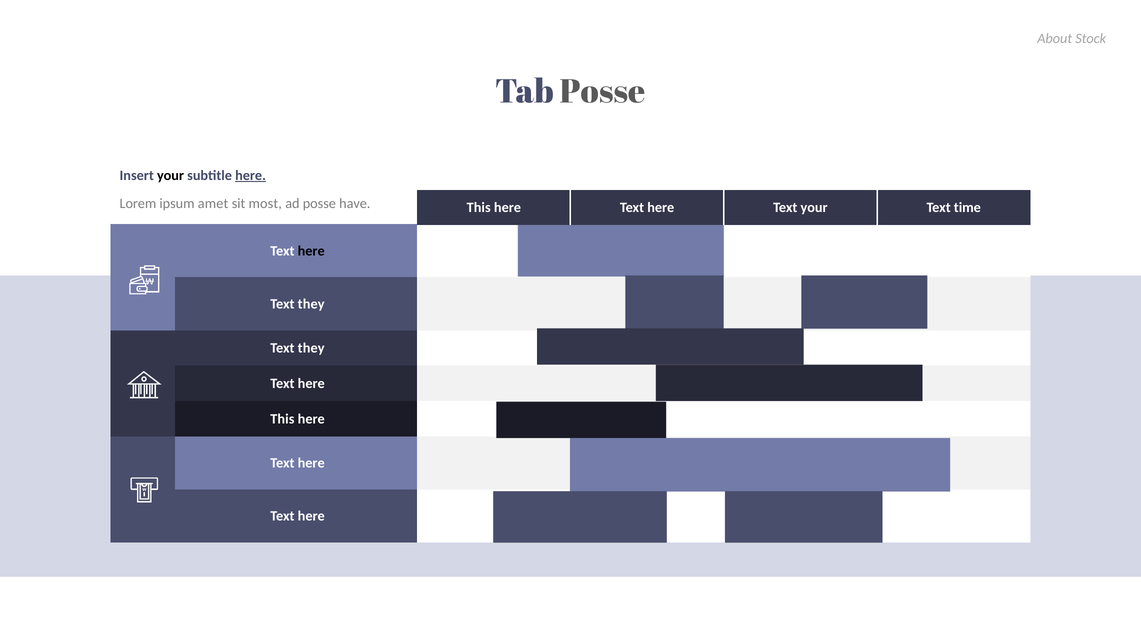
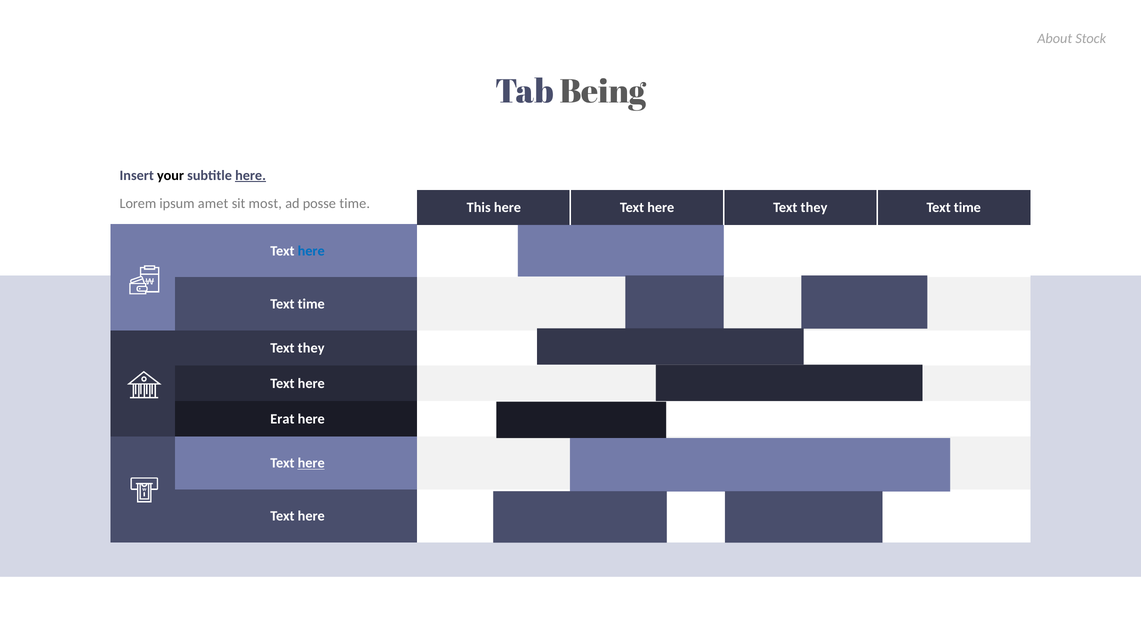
Tab Posse: Posse -> Being
posse have: have -> time
here Text your: your -> they
here at (311, 251) colour: black -> blue
they at (311, 304): they -> time
This at (282, 419): This -> Erat
here at (311, 463) underline: none -> present
